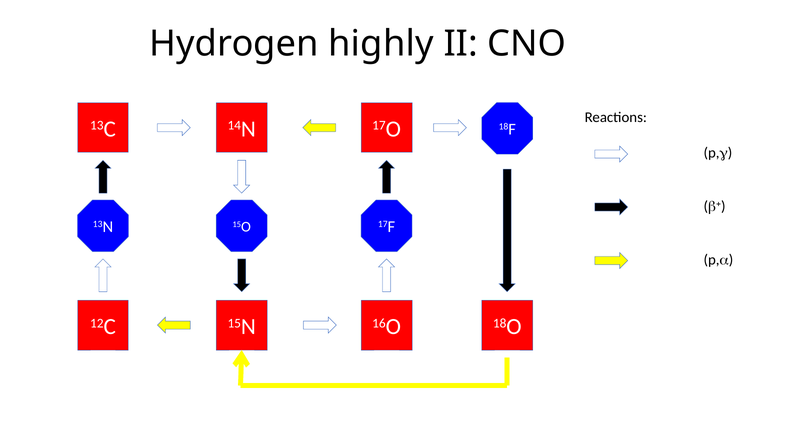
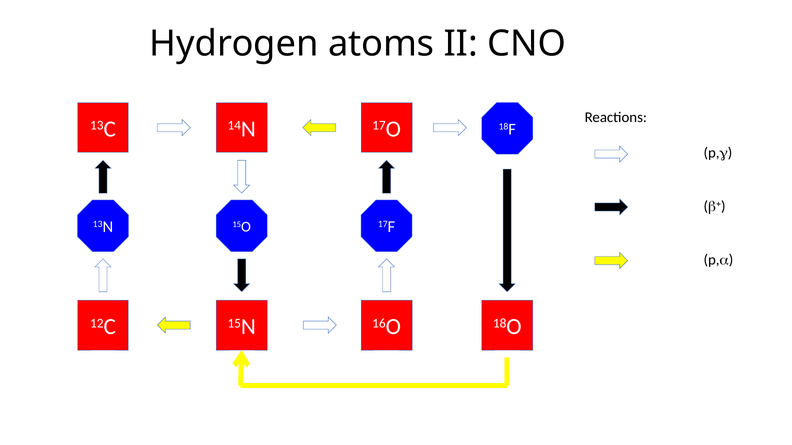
highly: highly -> atoms
